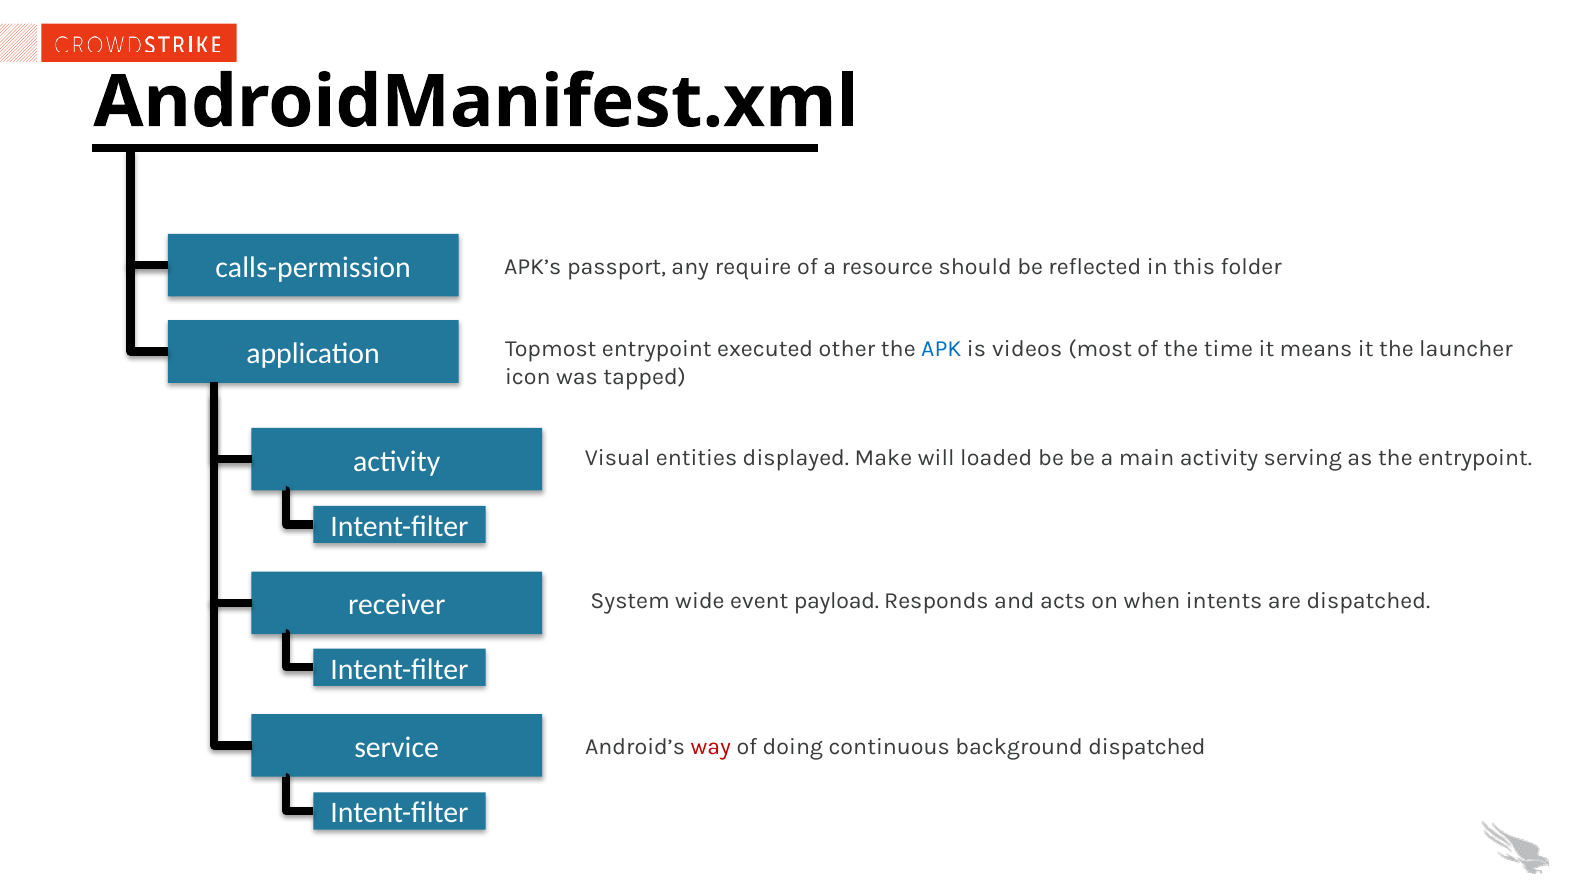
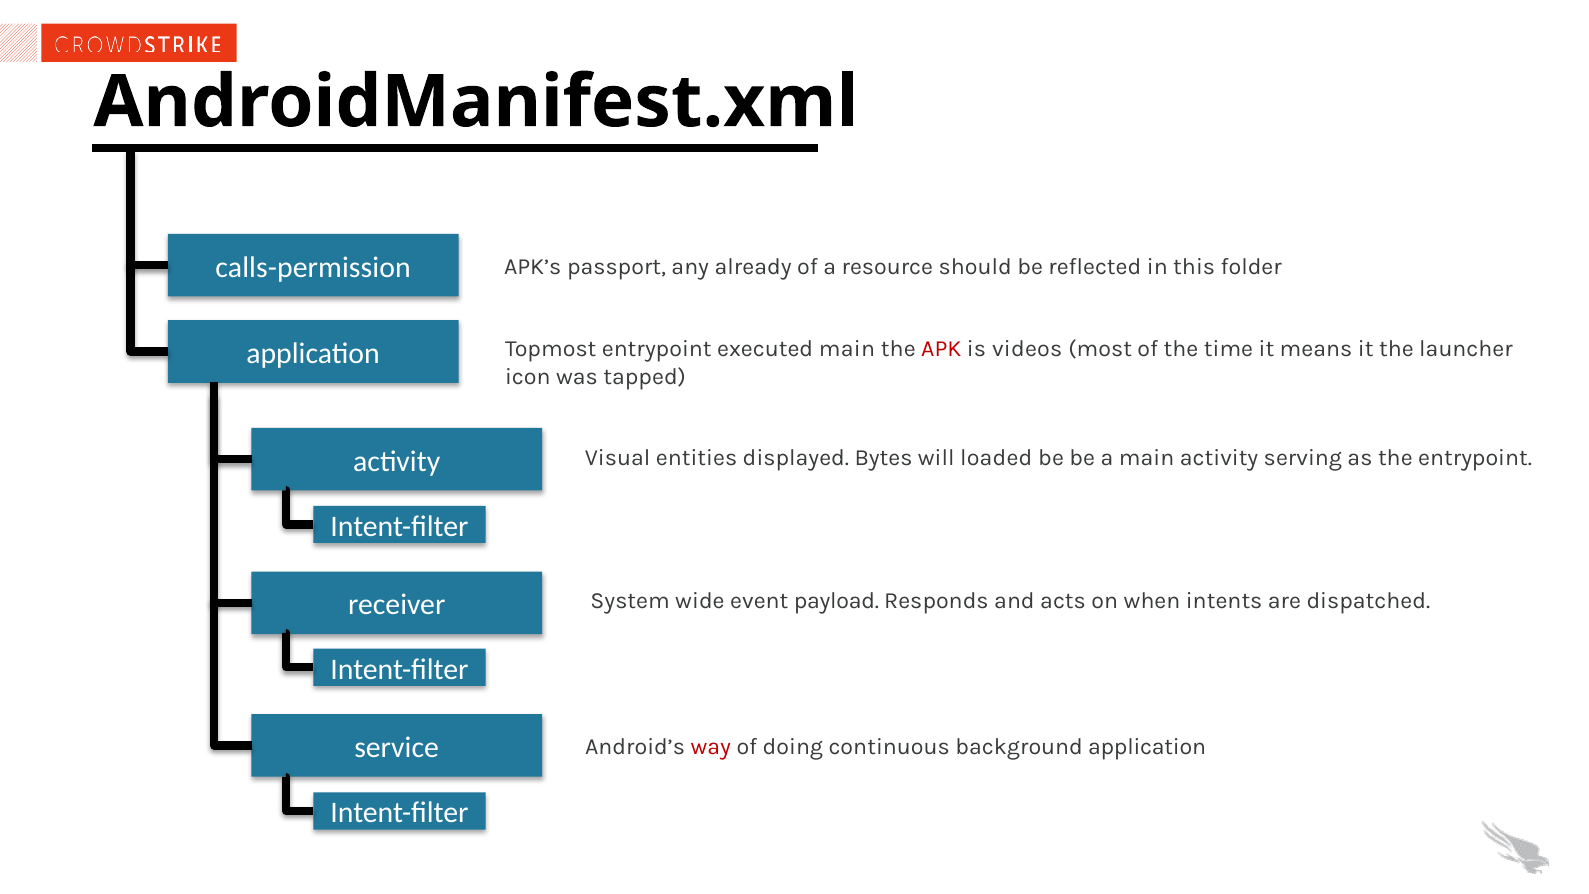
require: require -> already
executed other: other -> main
APK colour: blue -> red
Make: Make -> Bytes
background dispatched: dispatched -> application
